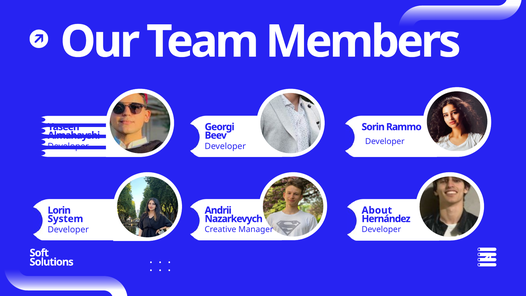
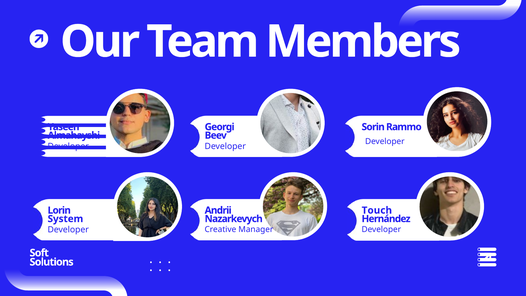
About: About -> Touch
